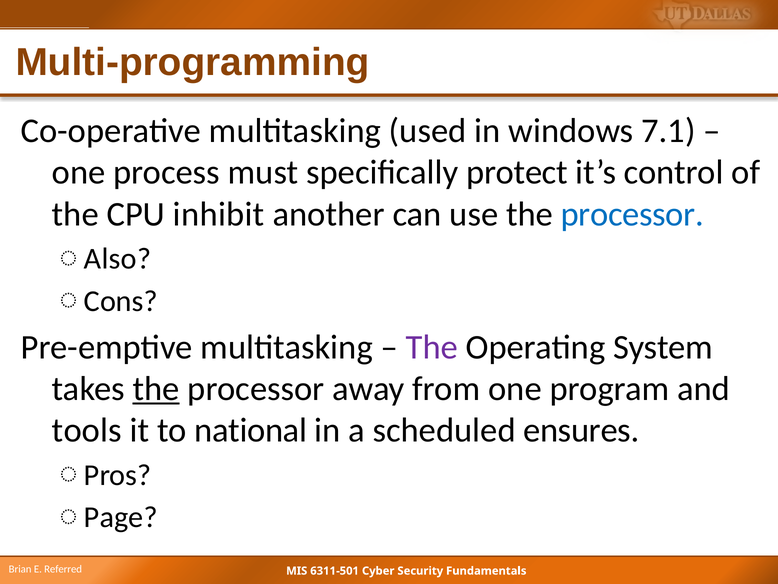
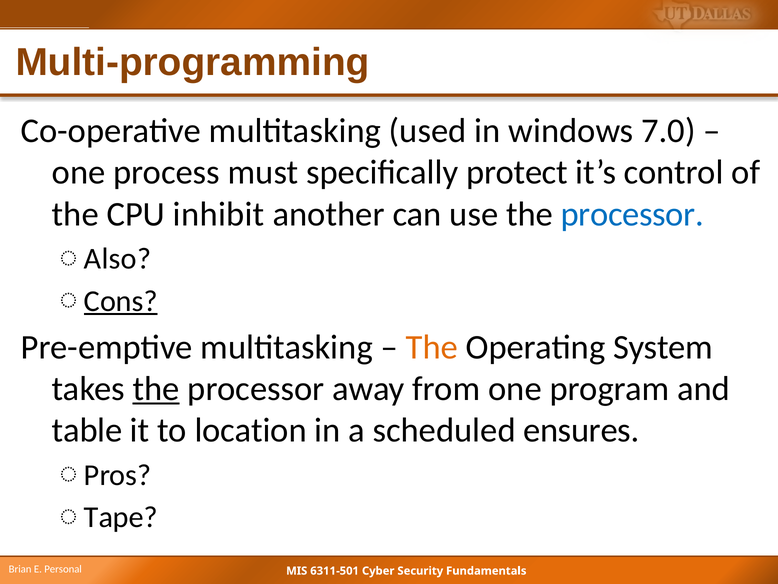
7.1: 7.1 -> 7.0
Cons underline: none -> present
The at (432, 347) colour: purple -> orange
tools: tools -> table
national: national -> location
Page: Page -> Tape
Referred: Referred -> Personal
